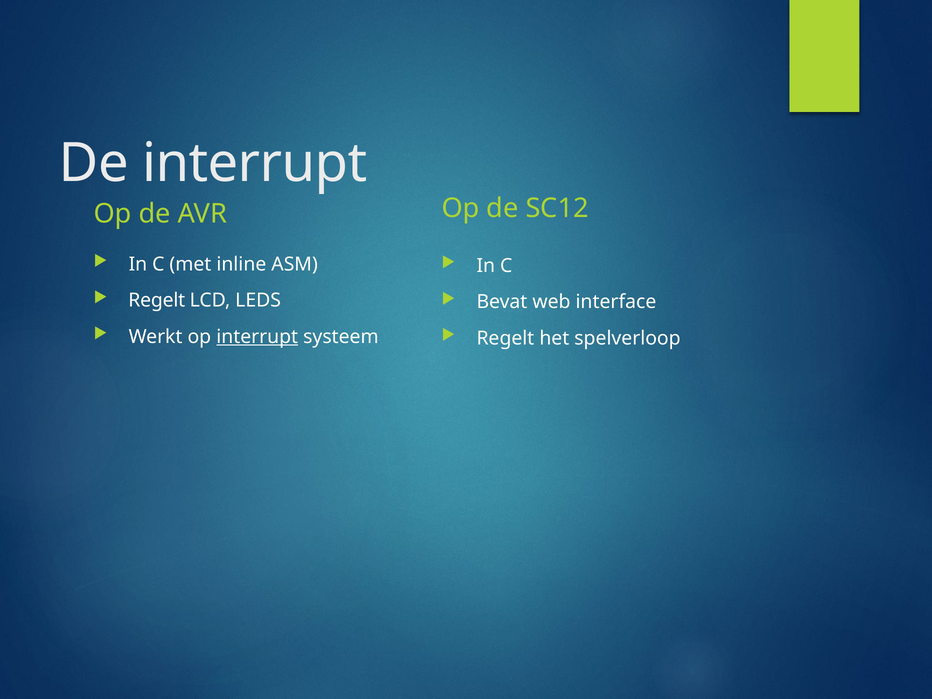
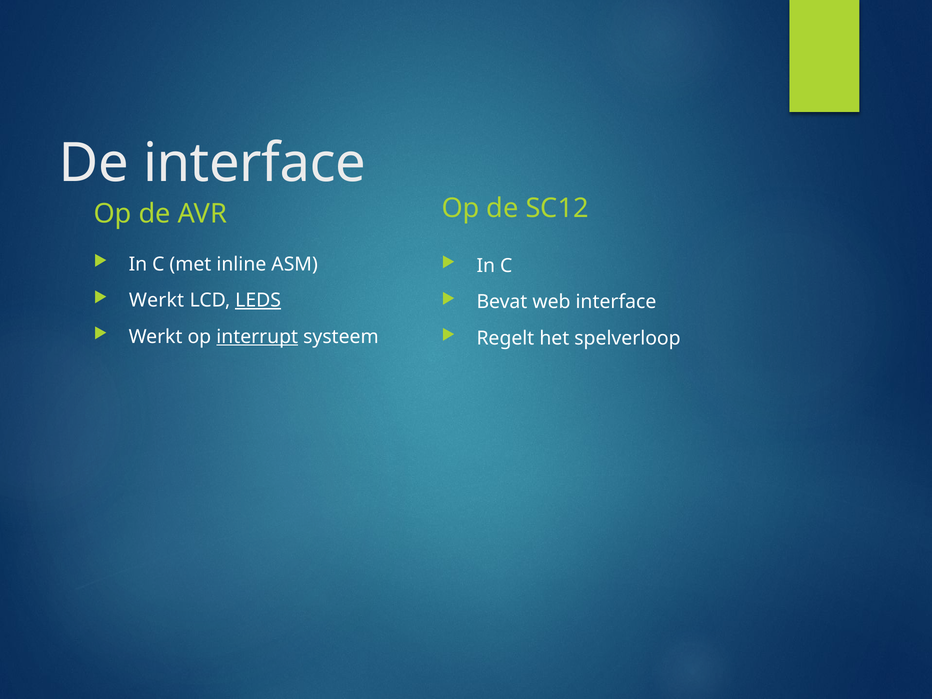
De interrupt: interrupt -> interface
Regelt at (157, 300): Regelt -> Werkt
LEDS underline: none -> present
